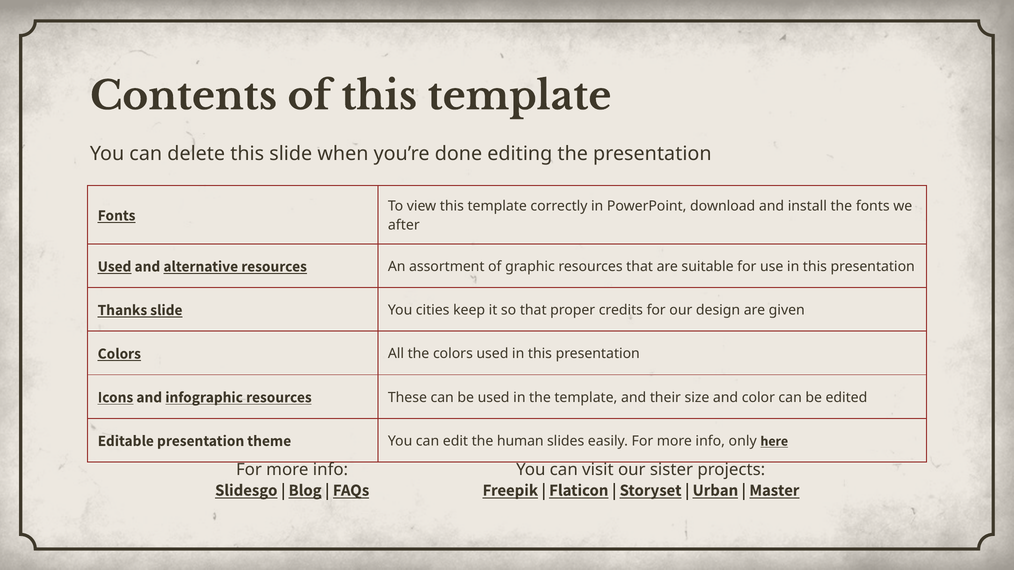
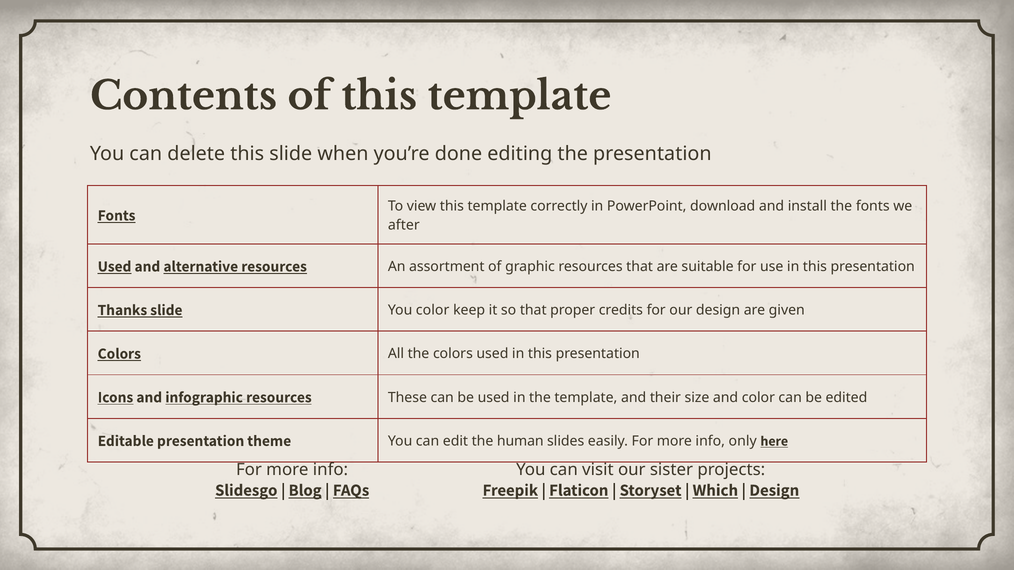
You cities: cities -> color
Urban: Urban -> Which
Master at (774, 490): Master -> Design
